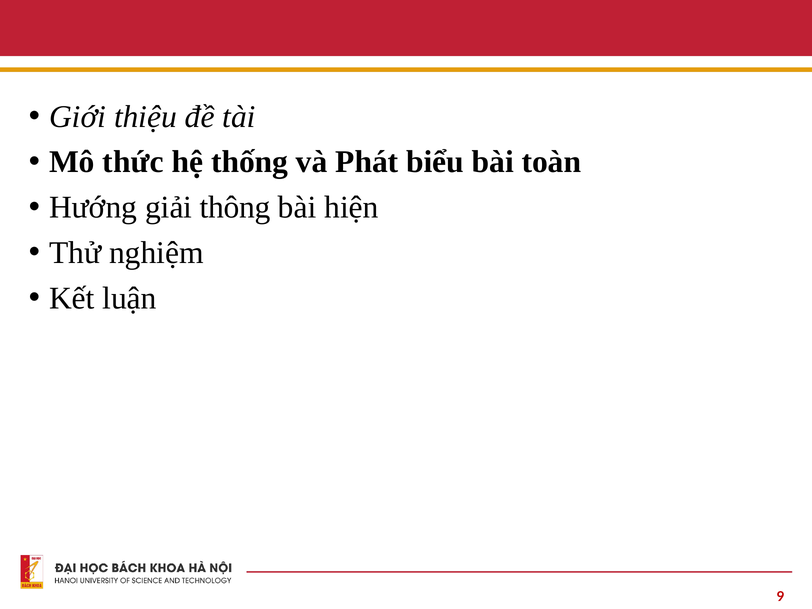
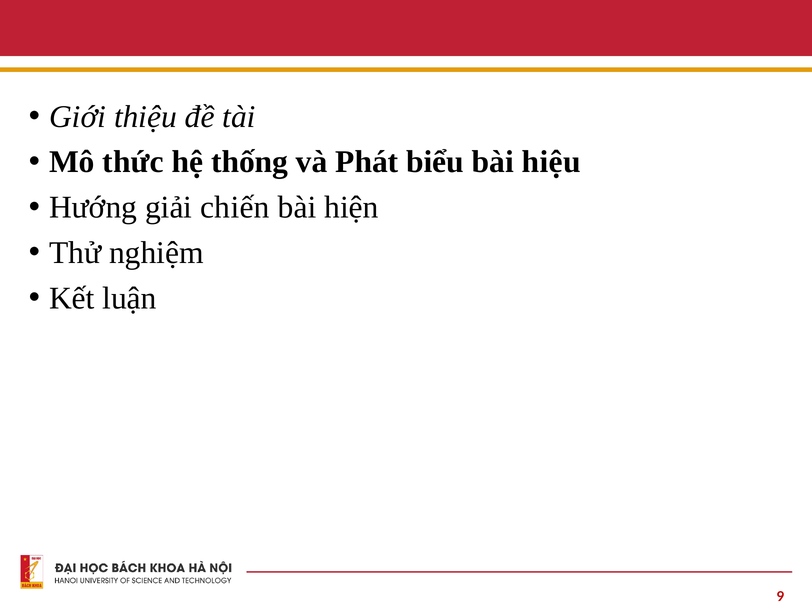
toàn: toàn -> hiệu
thông: thông -> chiến
